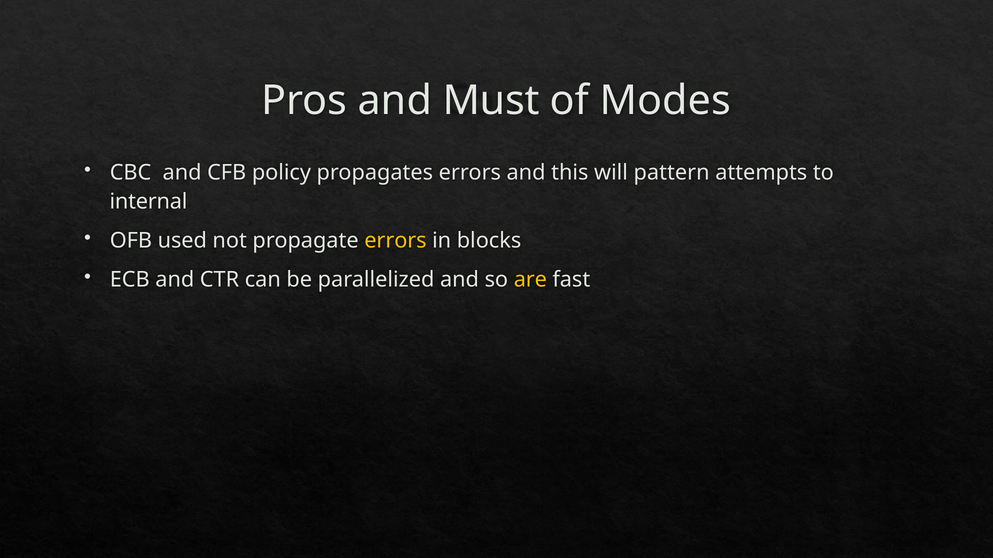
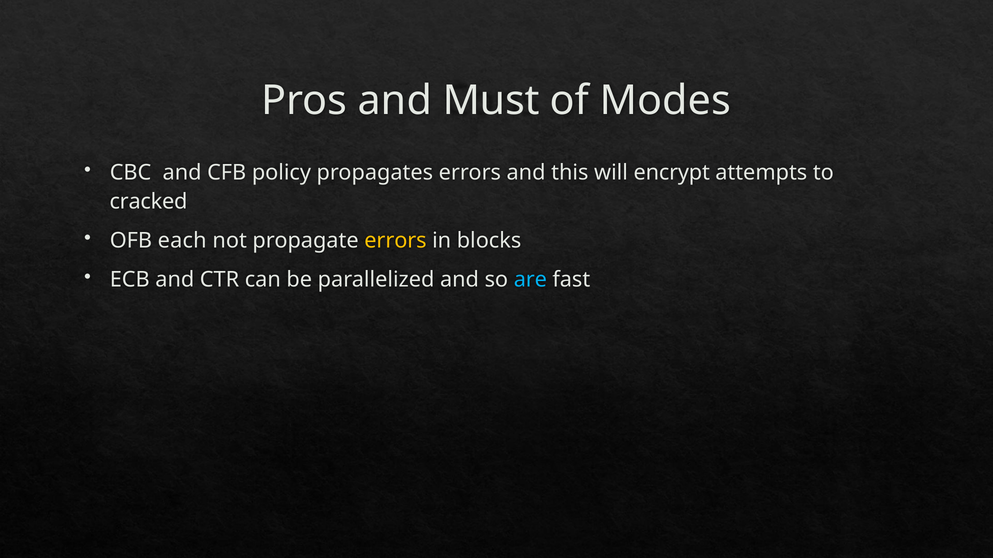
pattern: pattern -> encrypt
internal: internal -> cracked
used: used -> each
are colour: yellow -> light blue
